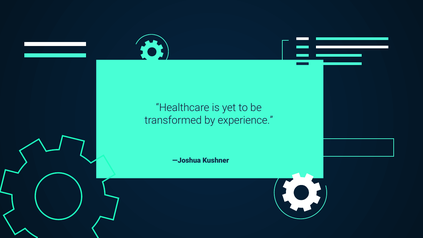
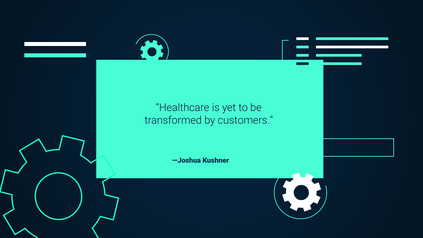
experience: experience -> customers
